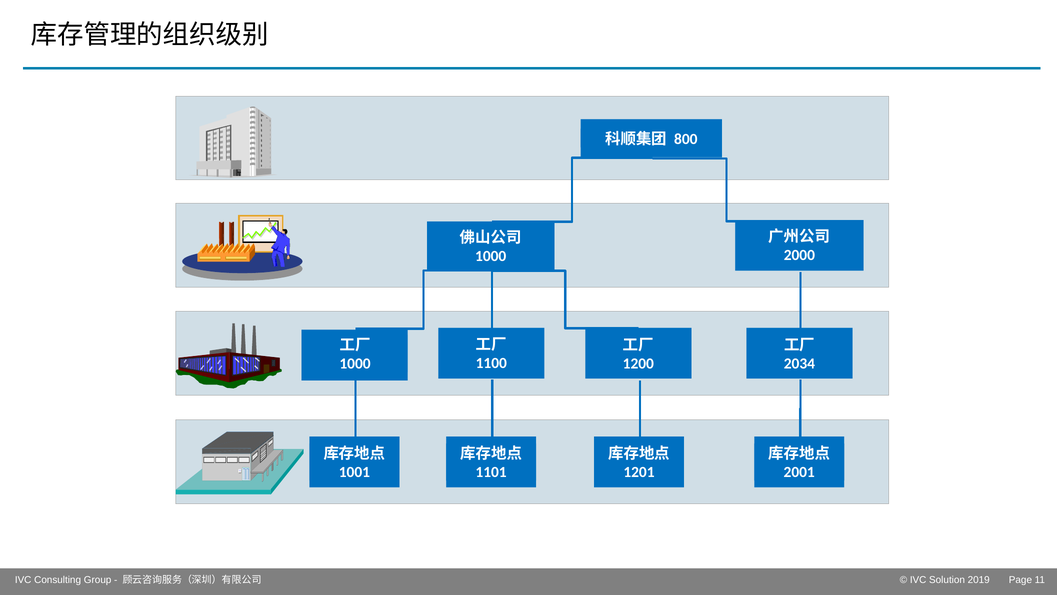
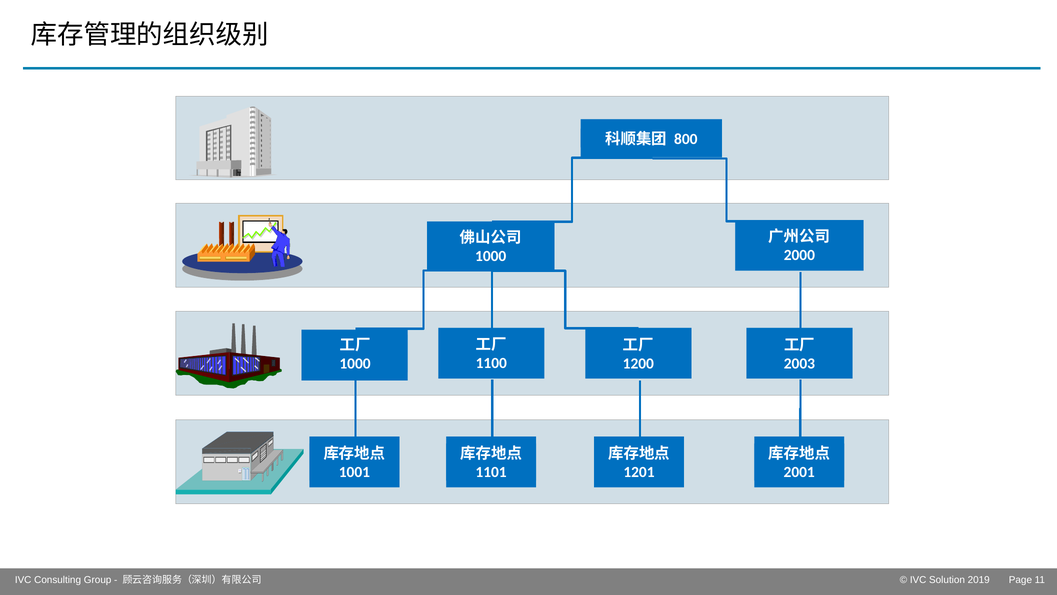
2034: 2034 -> 2003
